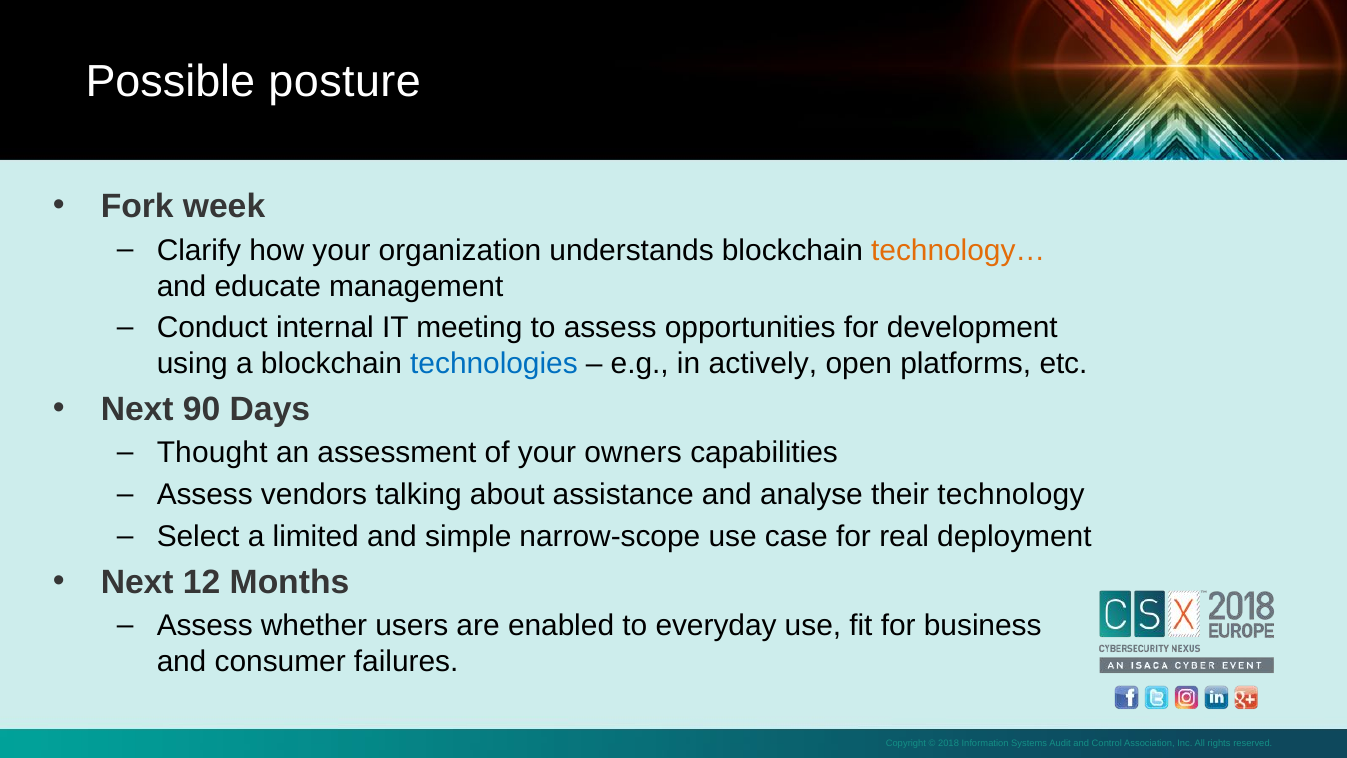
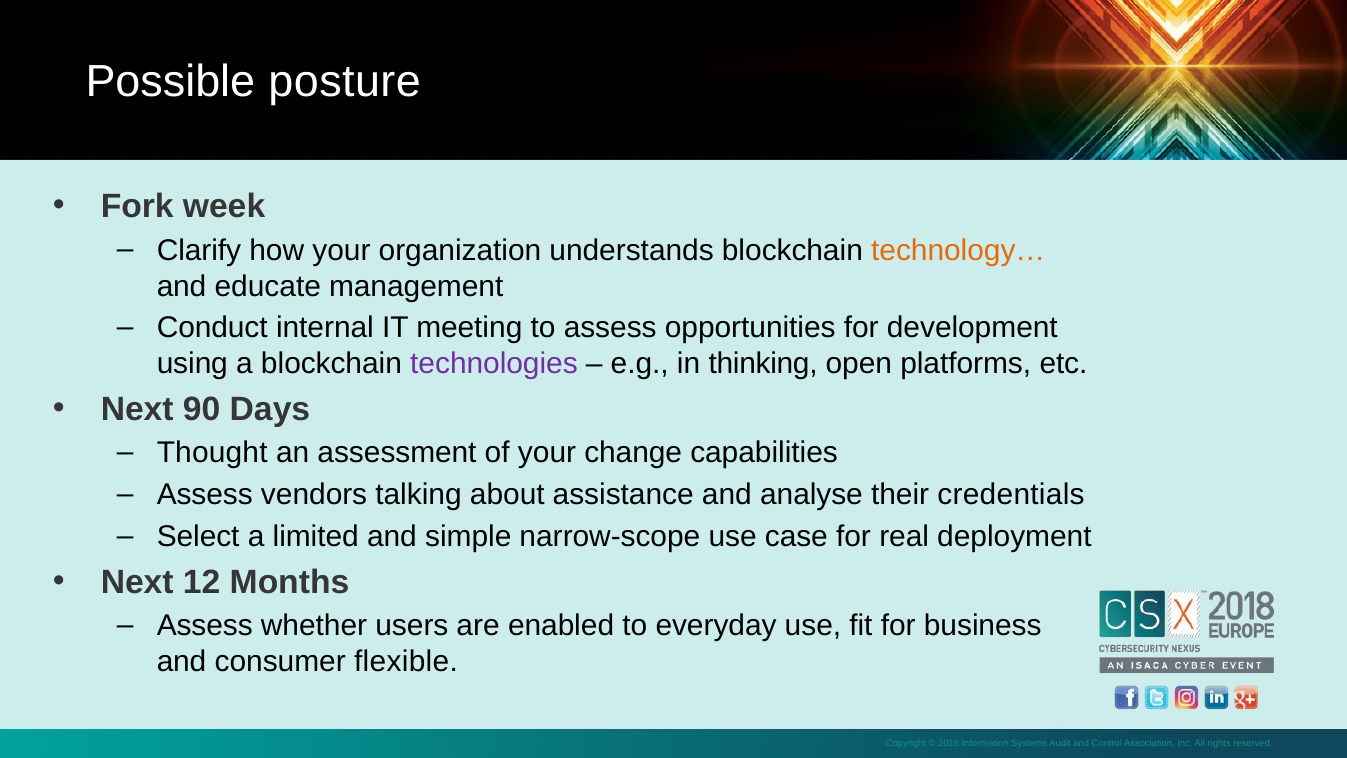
technologies colour: blue -> purple
actively: actively -> thinking
owners: owners -> change
technology: technology -> credentials
failures: failures -> flexible
